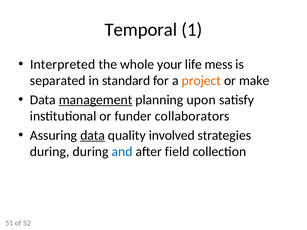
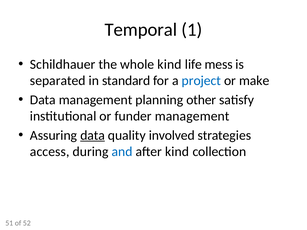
Interpreted: Interpreted -> Schildhauer
whole your: your -> kind
project colour: orange -> blue
management at (96, 100) underline: present -> none
upon: upon -> other
funder collaborators: collaborators -> management
during at (50, 152): during -> access
after field: field -> kind
